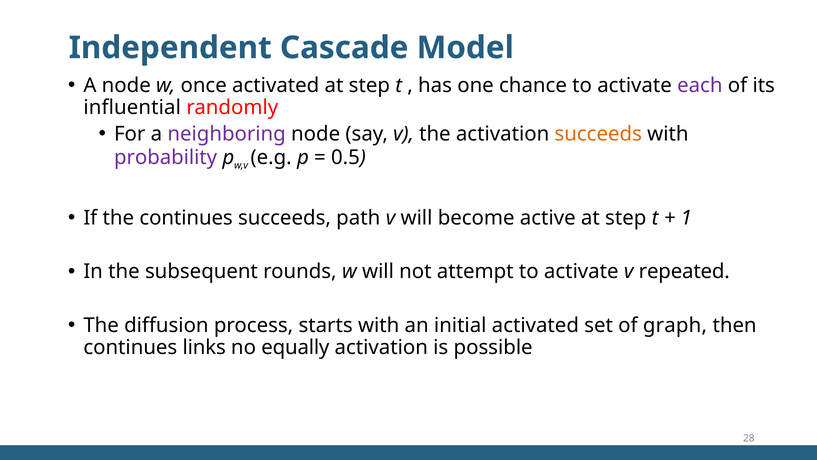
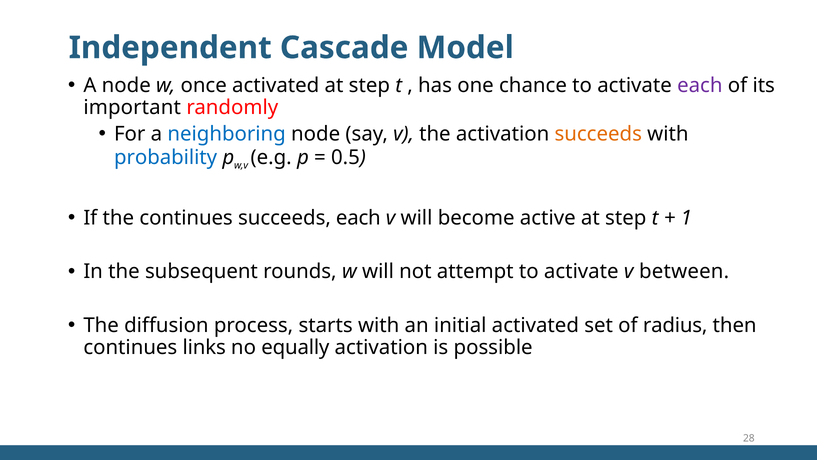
influential: influential -> important
neighboring colour: purple -> blue
probability colour: purple -> blue
succeeds path: path -> each
repeated: repeated -> between
graph: graph -> radius
